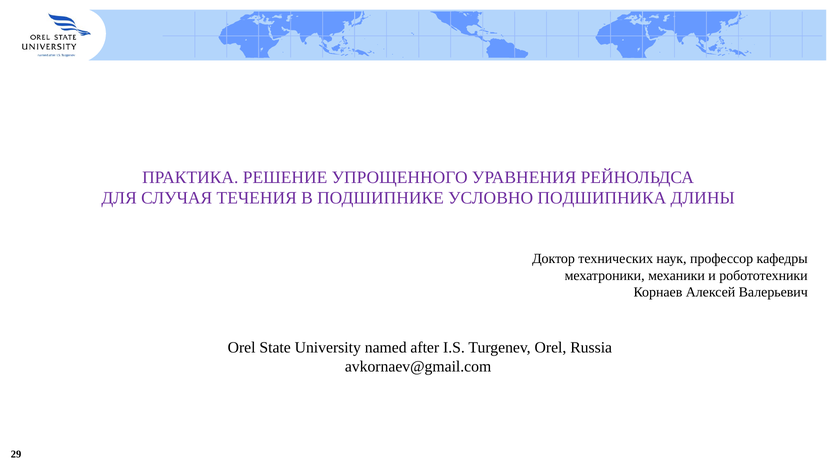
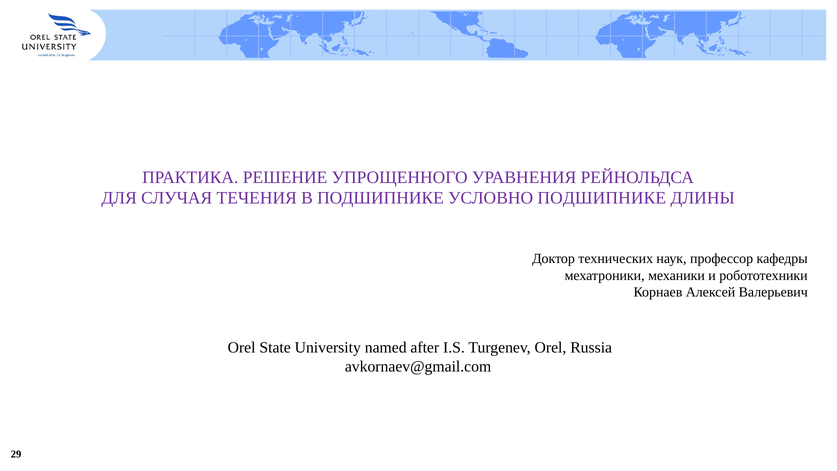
УСЛОВНО ПОДШИПНИКА: ПОДШИПНИКА -> ПОДШИПНИКЕ
